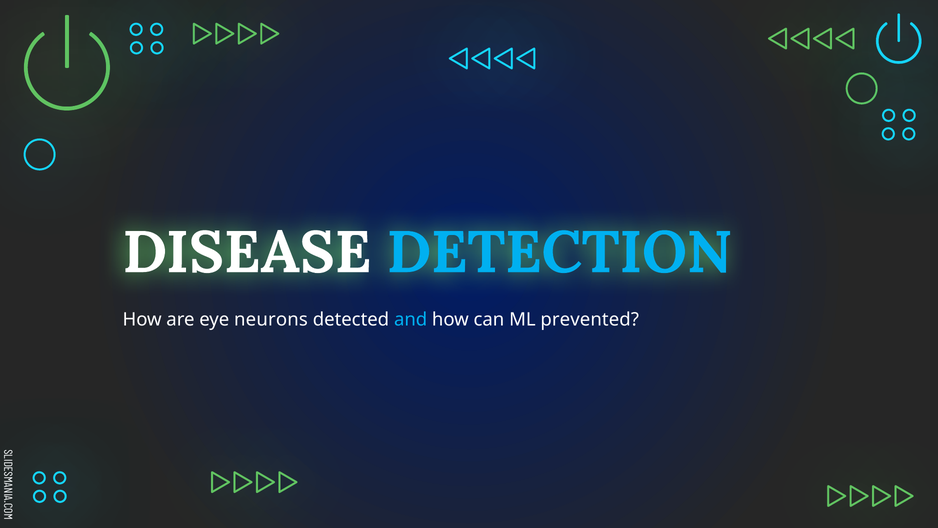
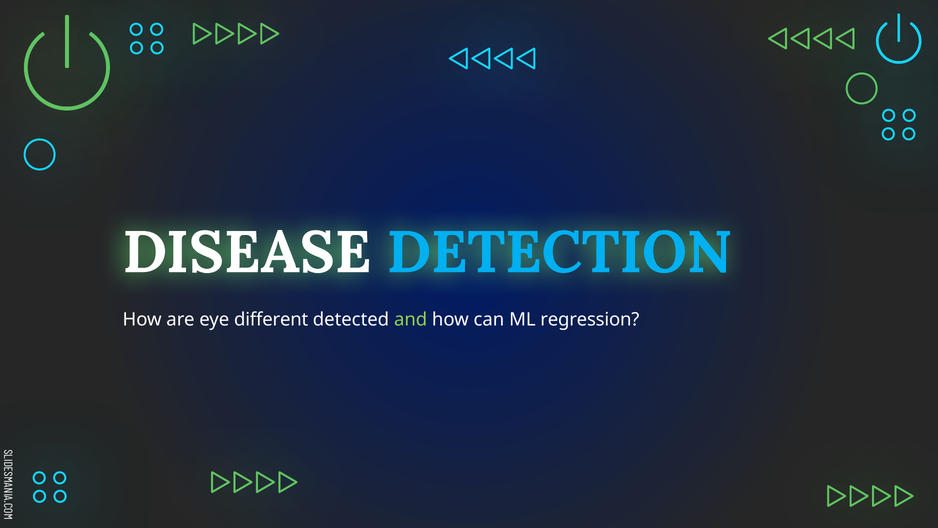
neurons: neurons -> different
and colour: light blue -> light green
prevented: prevented -> regression
